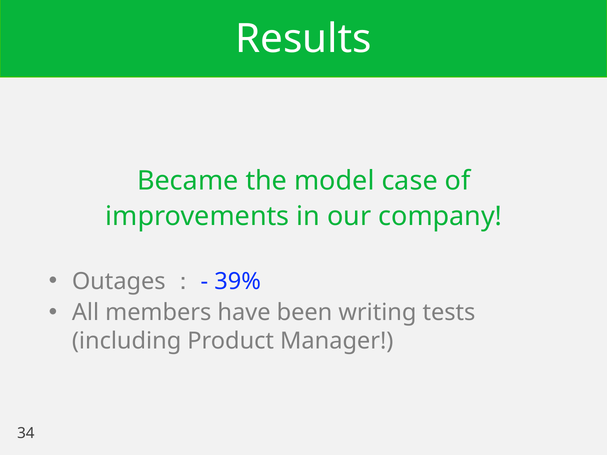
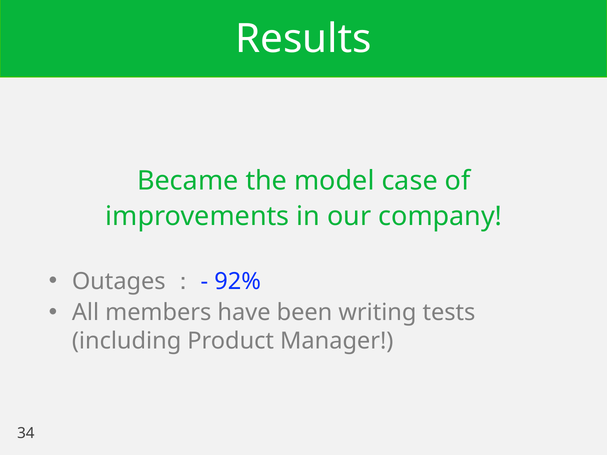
39%: 39% -> 92%
